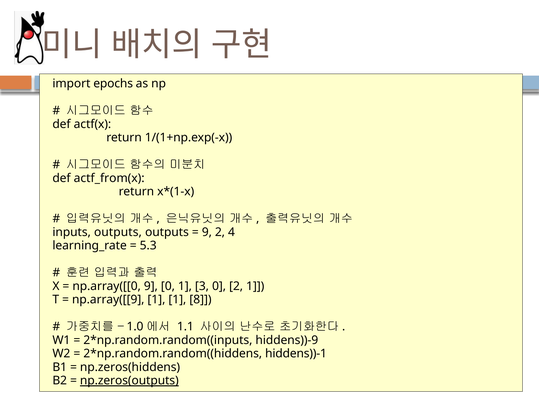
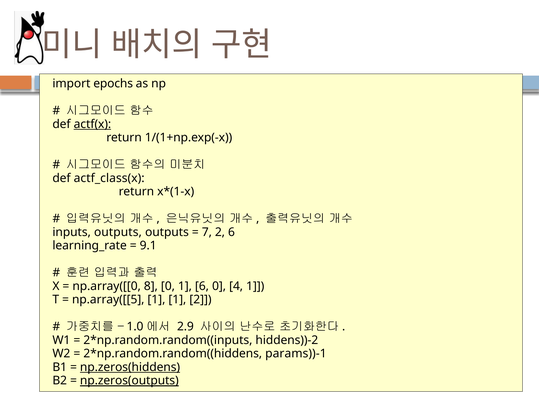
actf(x underline: none -> present
actf_from(x: actf_from(x -> actf_class(x
9 at (207, 232): 9 -> 7
2 4: 4 -> 6
5.3: 5.3 -> 9.1
np.array([[0 9: 9 -> 8
1 3: 3 -> 6
0 2: 2 -> 4
np.array([[9: np.array([[9 -> np.array([[5
1 8: 8 -> 2
1.1: 1.1 -> 2.9
hiddens))-9: hiddens))-9 -> hiddens))-2
hiddens))-1: hiddens))-1 -> params))-1
np.zeros(hiddens underline: none -> present
